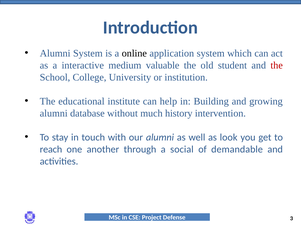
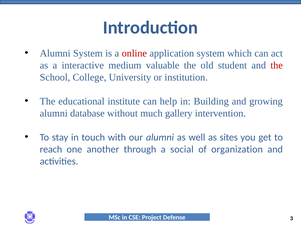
online colour: black -> red
history: history -> gallery
look: look -> sites
demandable: demandable -> organization
